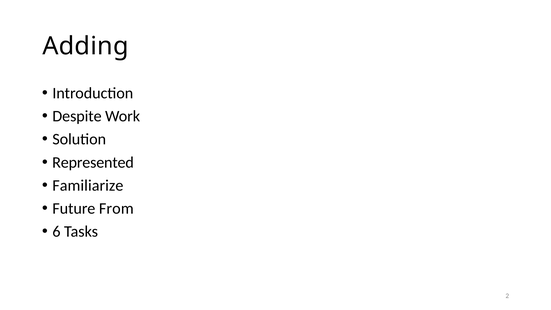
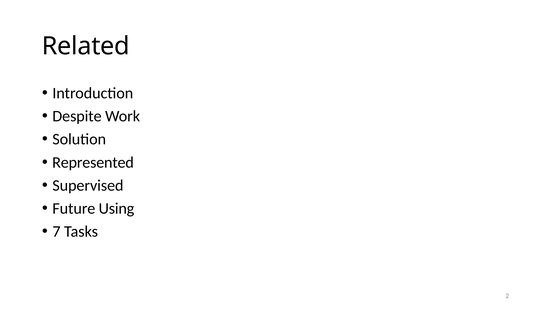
Adding: Adding -> Related
Familiarize: Familiarize -> Supervised
From: From -> Using
6: 6 -> 7
